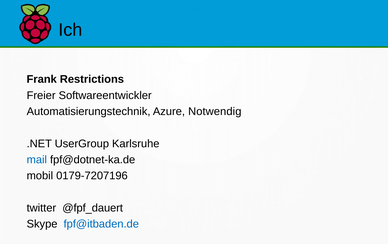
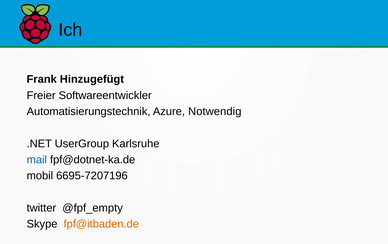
Restrictions: Restrictions -> Hinzugefügt
0179-7207196: 0179-7207196 -> 6695-7207196
@fpf_dauert: @fpf_dauert -> @fpf_empty
fpf@itbaden.de colour: blue -> orange
